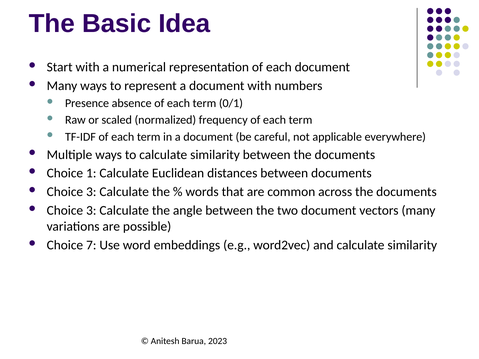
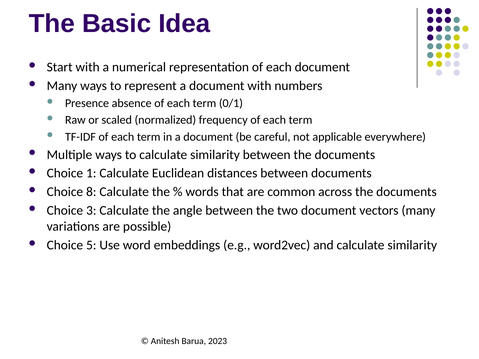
3 at (91, 192): 3 -> 8
7: 7 -> 5
